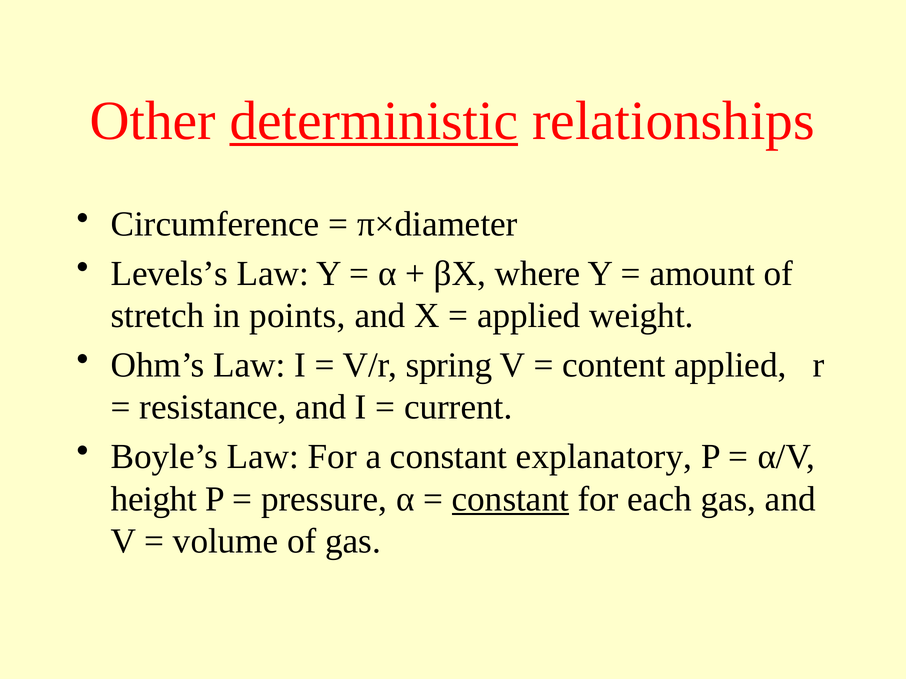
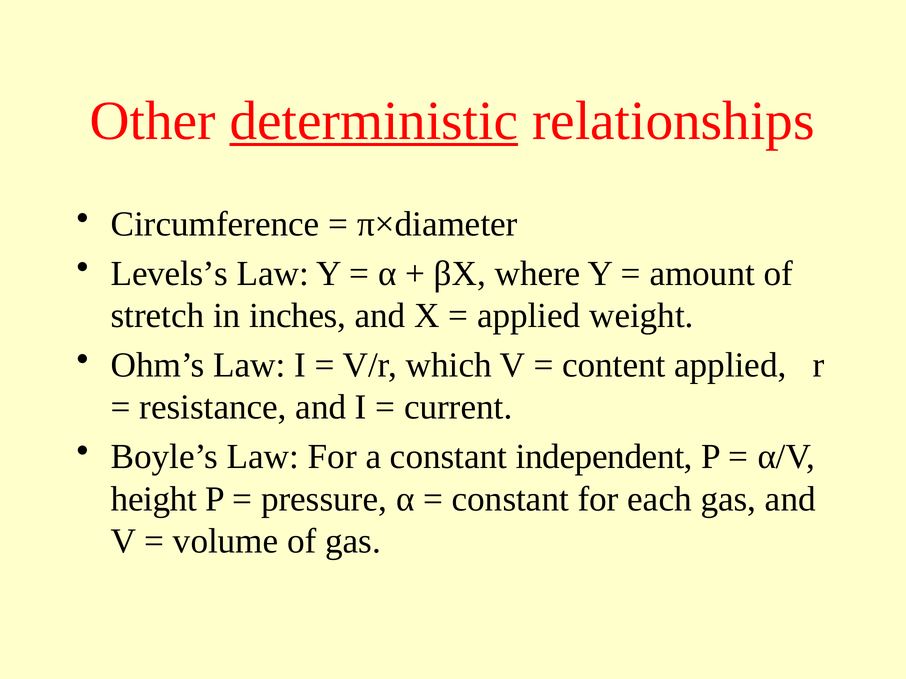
points: points -> inches
spring: spring -> which
explanatory: explanatory -> independent
constant at (510, 499) underline: present -> none
